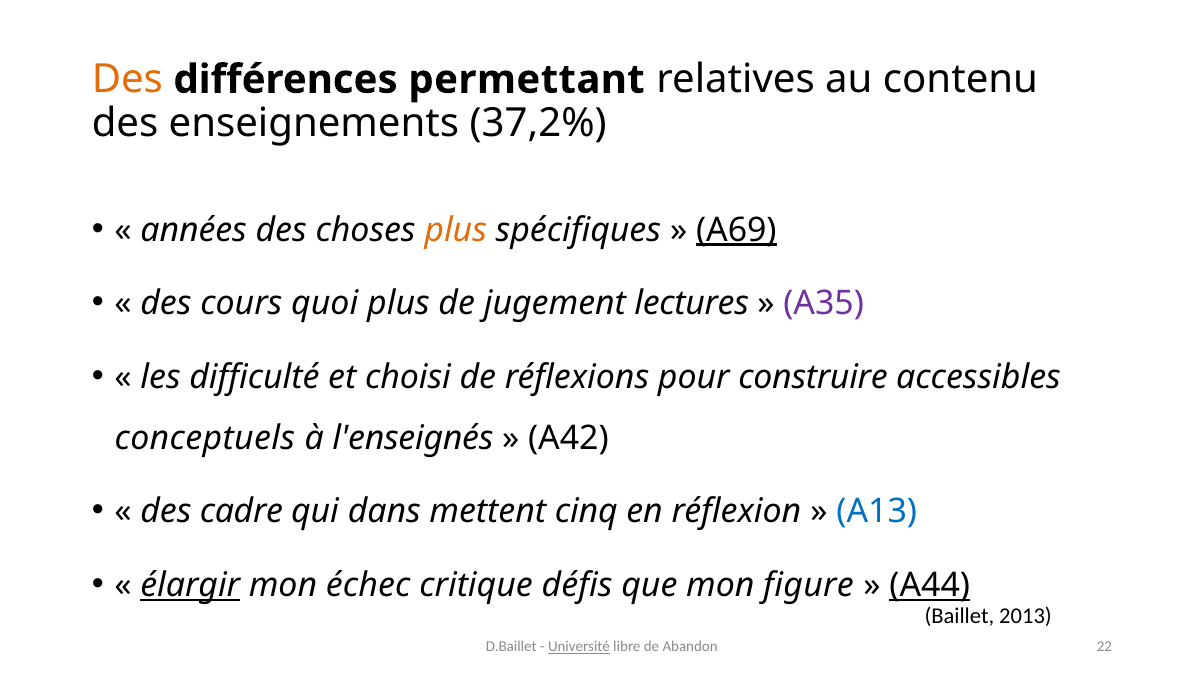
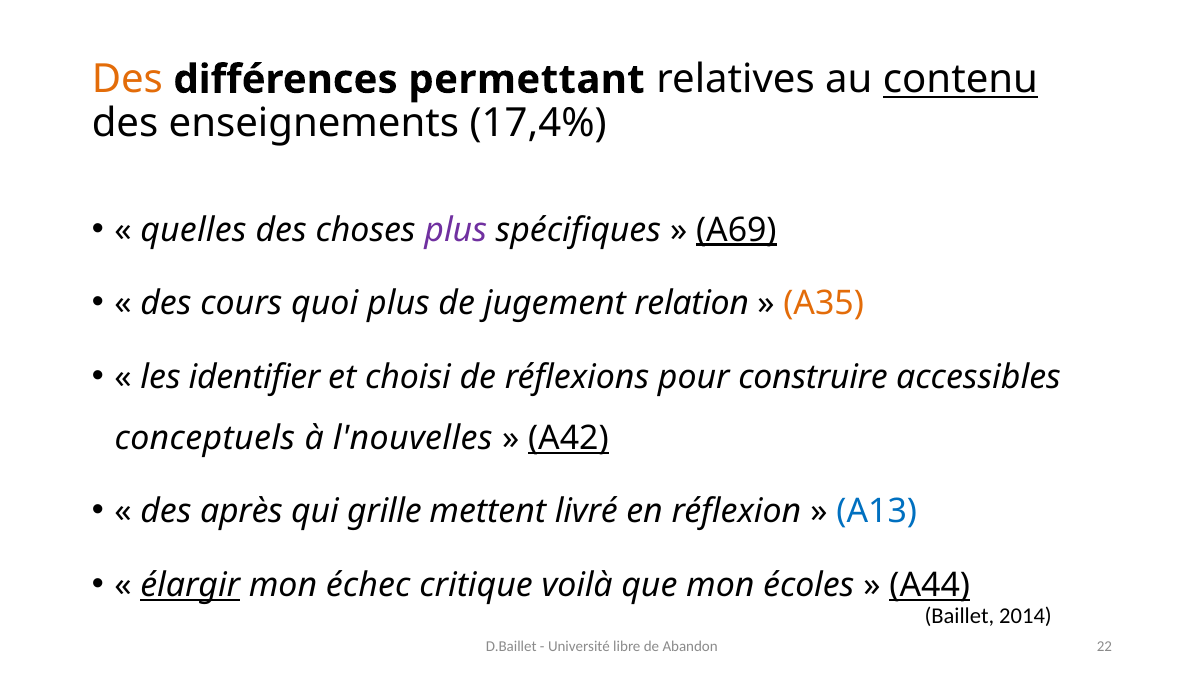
contenu underline: none -> present
37,2%: 37,2% -> 17,4%
années: années -> quelles
plus at (456, 230) colour: orange -> purple
lectures: lectures -> relation
A35 colour: purple -> orange
difficulté: difficulté -> identifier
l'enseignés: l'enseignés -> l'nouvelles
A42 underline: none -> present
cadre: cadre -> après
dans: dans -> grille
cinq: cinq -> livré
défis: défis -> voilà
figure: figure -> écoles
2013: 2013 -> 2014
Université underline: present -> none
